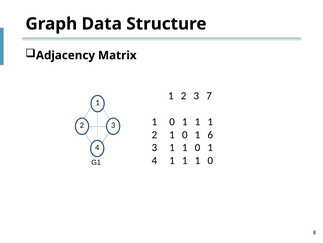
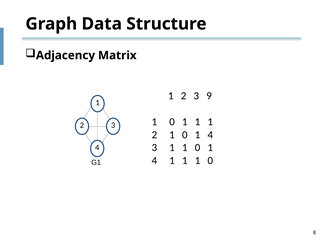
7: 7 -> 9
6 at (210, 134): 6 -> 4
